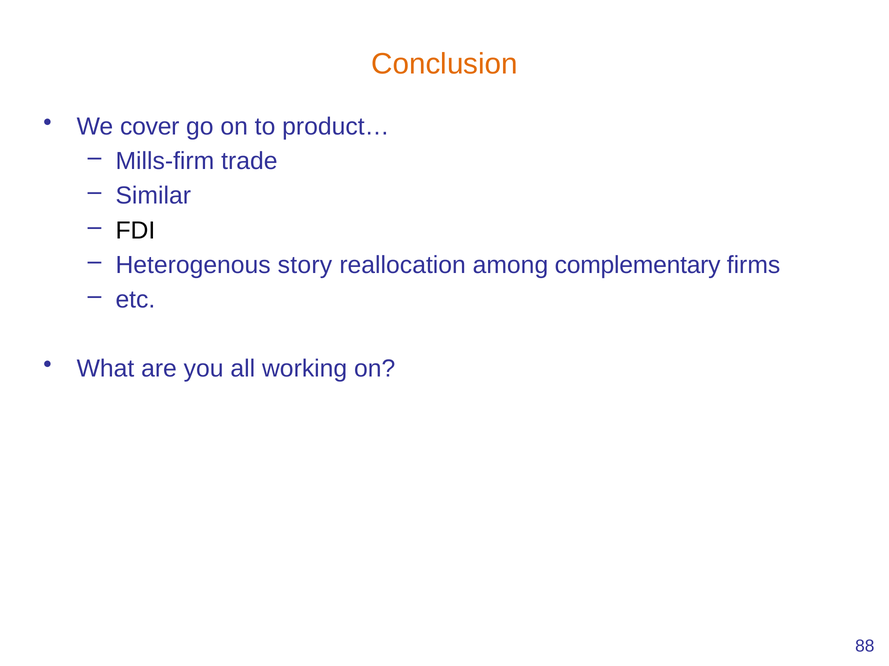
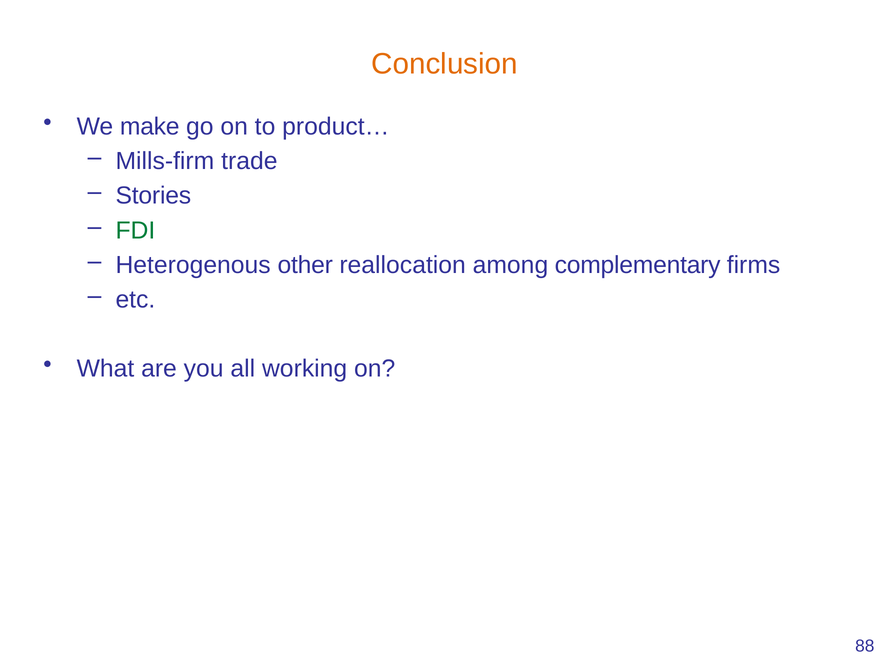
cover: cover -> make
Similar: Similar -> Stories
FDI colour: black -> green
story: story -> other
